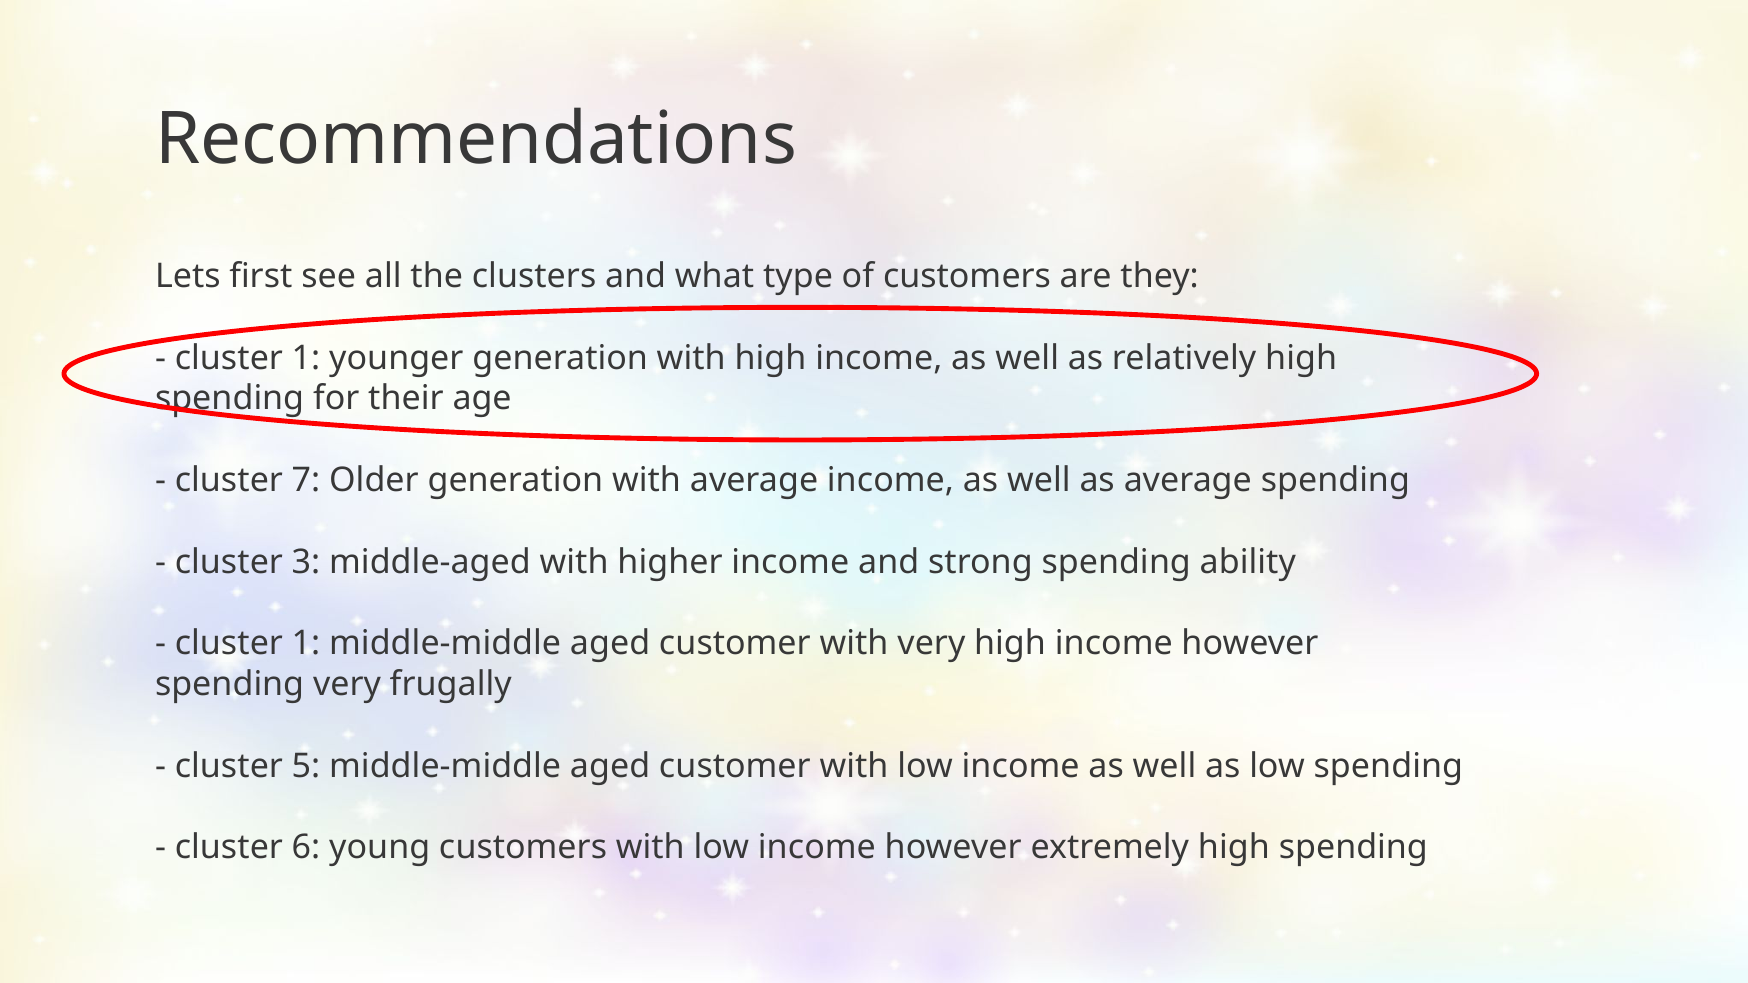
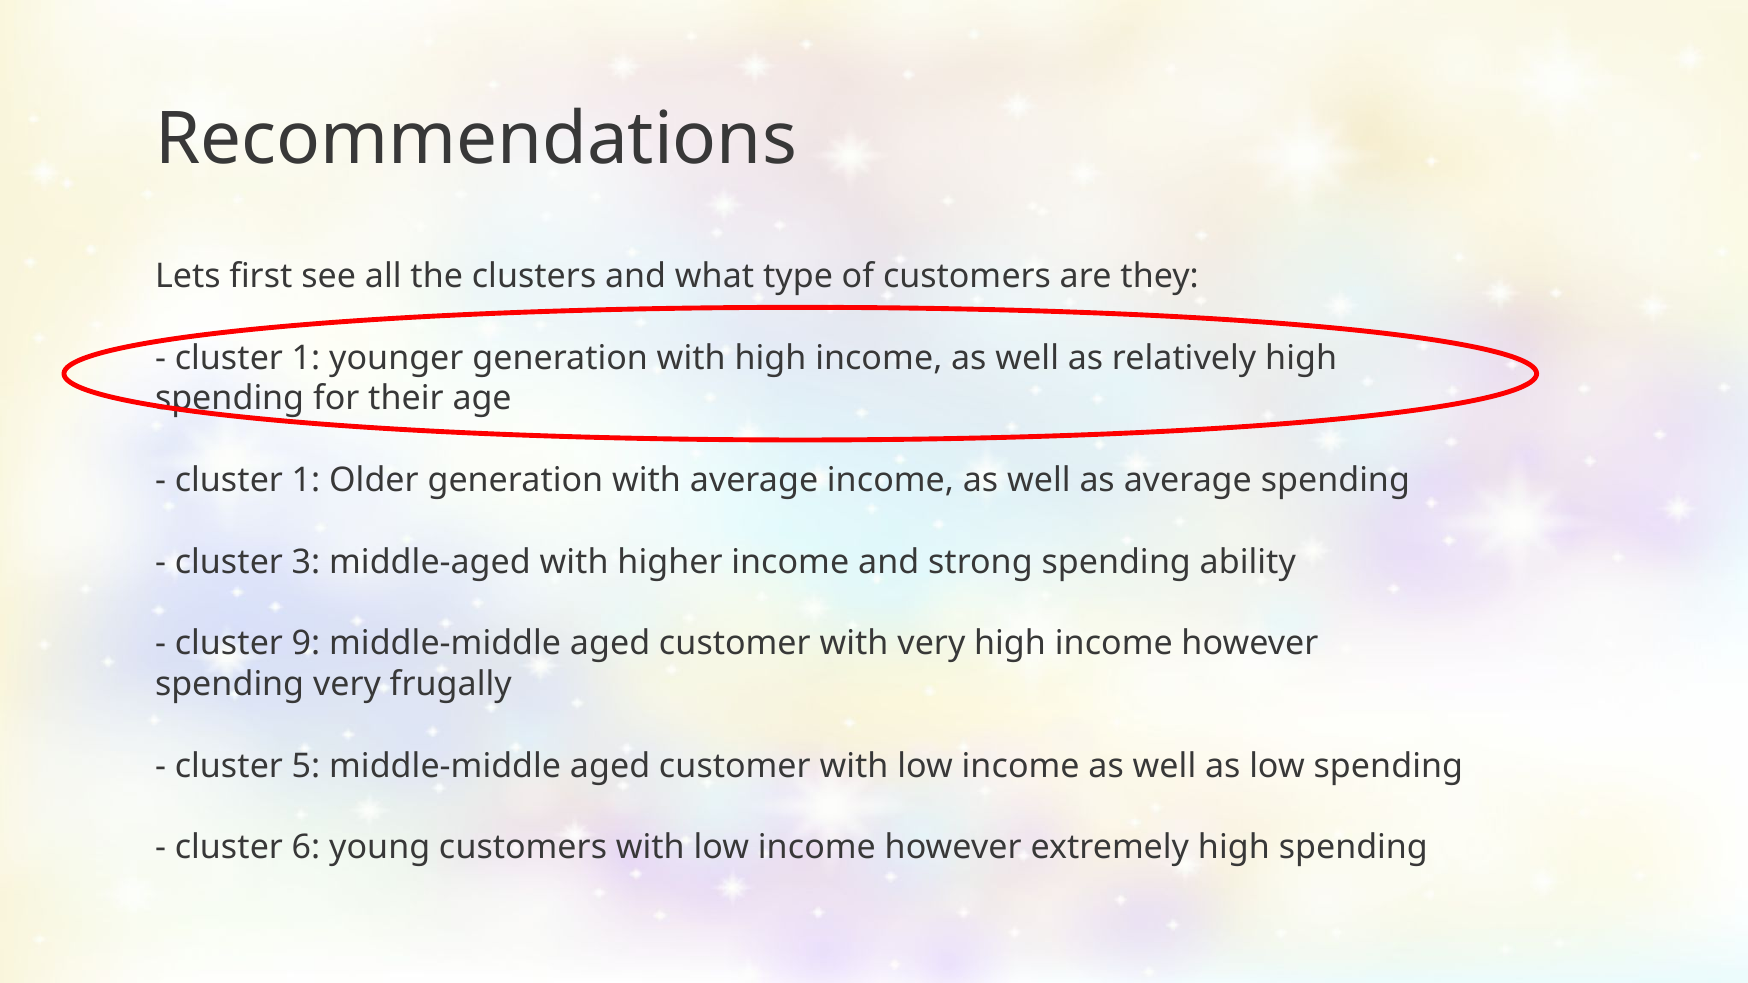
7 at (306, 480): 7 -> 1
1 at (306, 644): 1 -> 9
